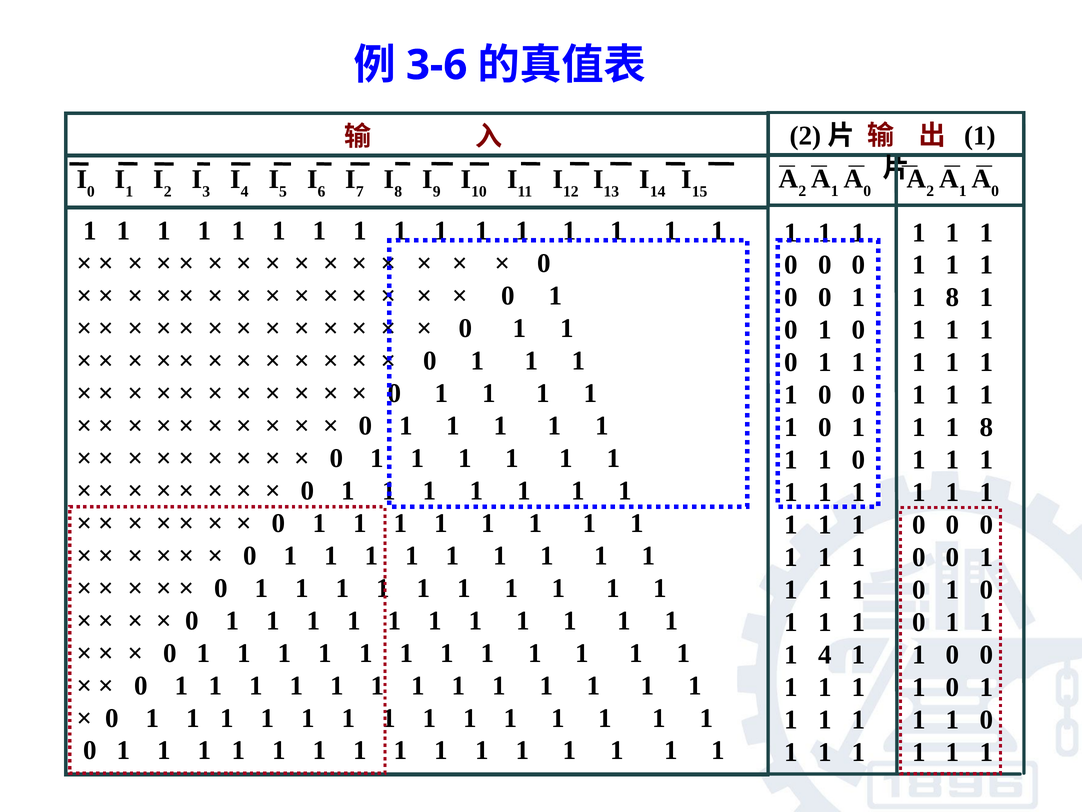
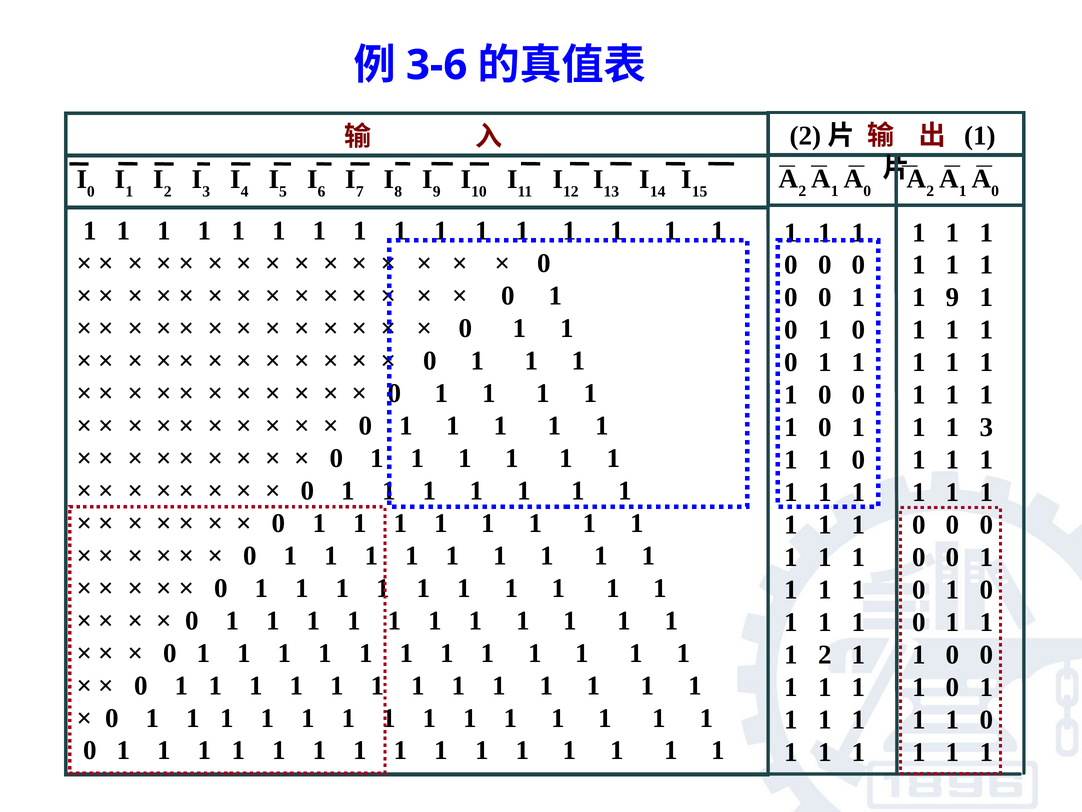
8 at (953, 297): 8 -> 9
8 at (986, 427): 8 -> 3
1 4: 4 -> 2
